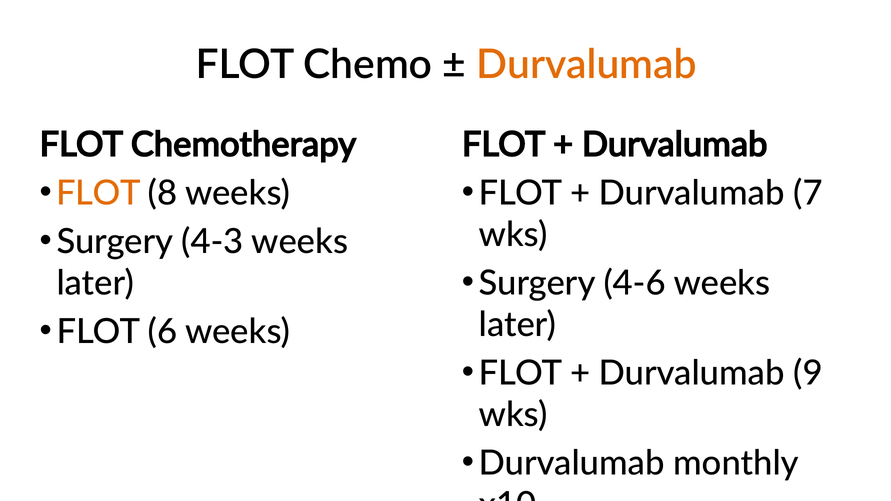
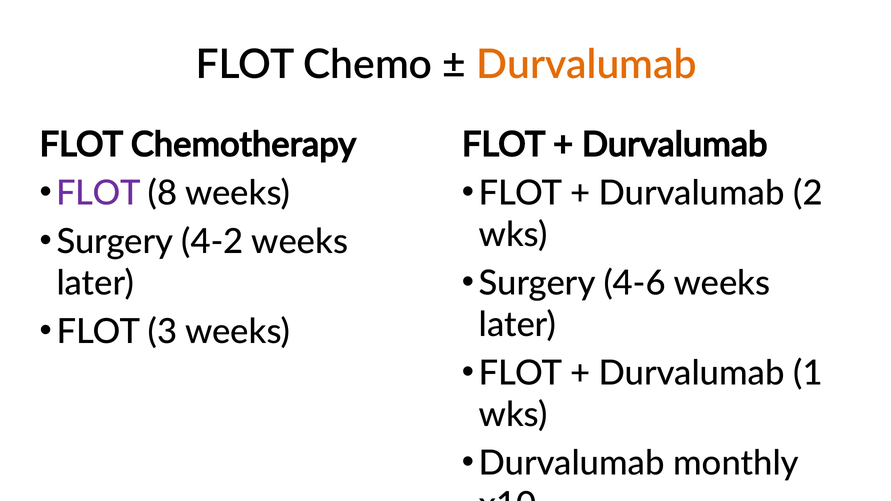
FLOT at (99, 193) colour: orange -> purple
7: 7 -> 2
4-3: 4-3 -> 4-2
6: 6 -> 3
9: 9 -> 1
